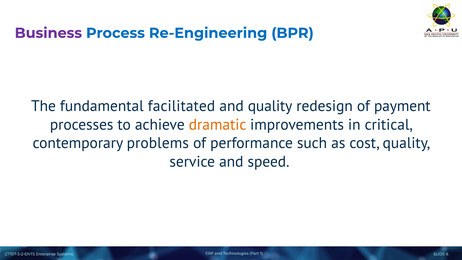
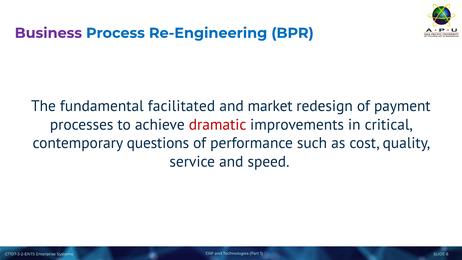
and quality: quality -> market
dramatic colour: orange -> red
problems: problems -> questions
